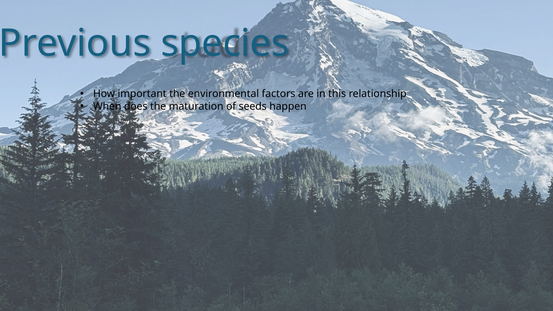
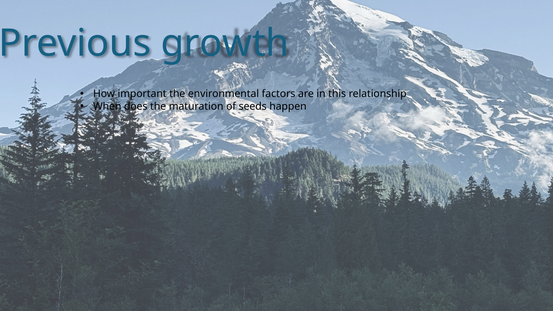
species: species -> growth
